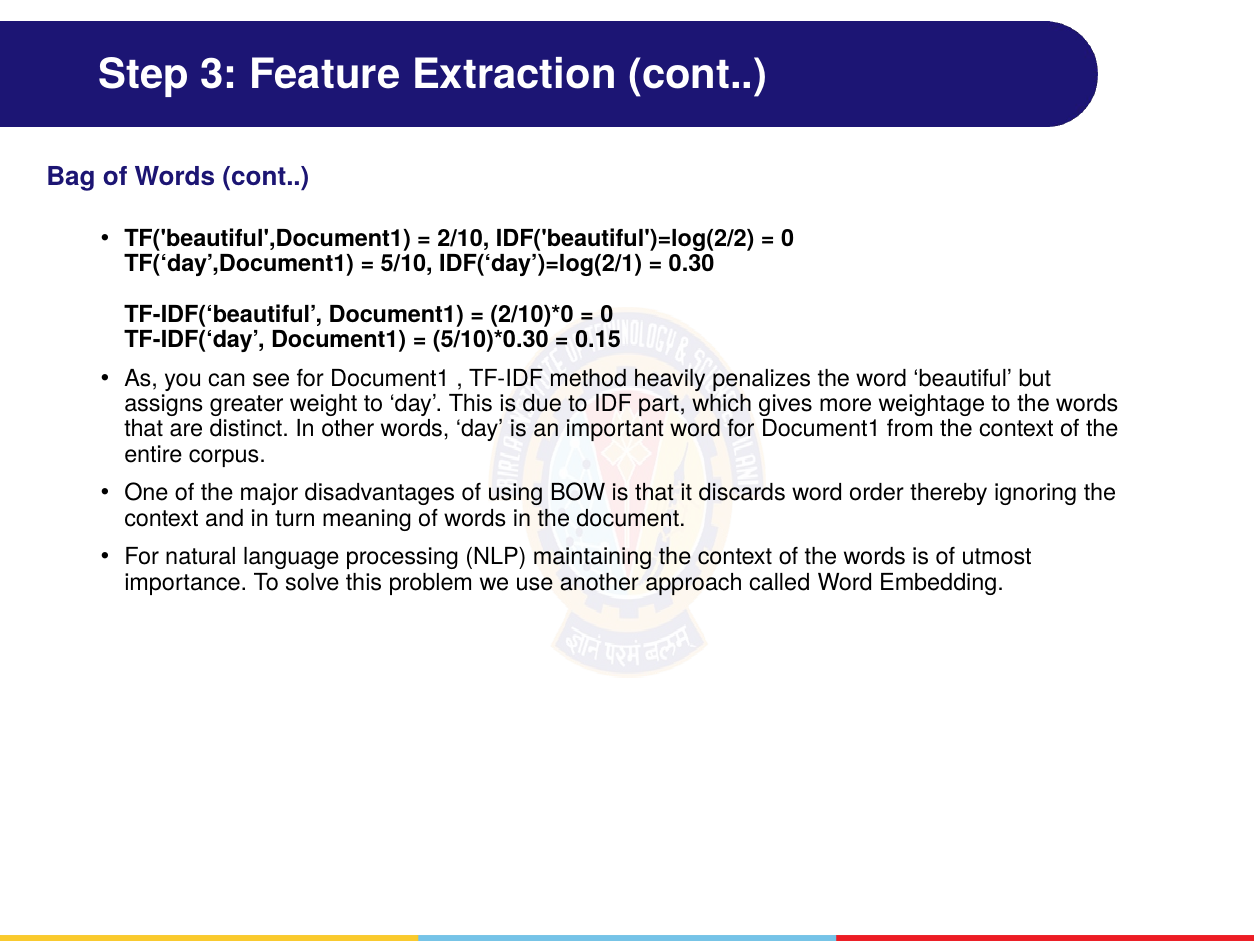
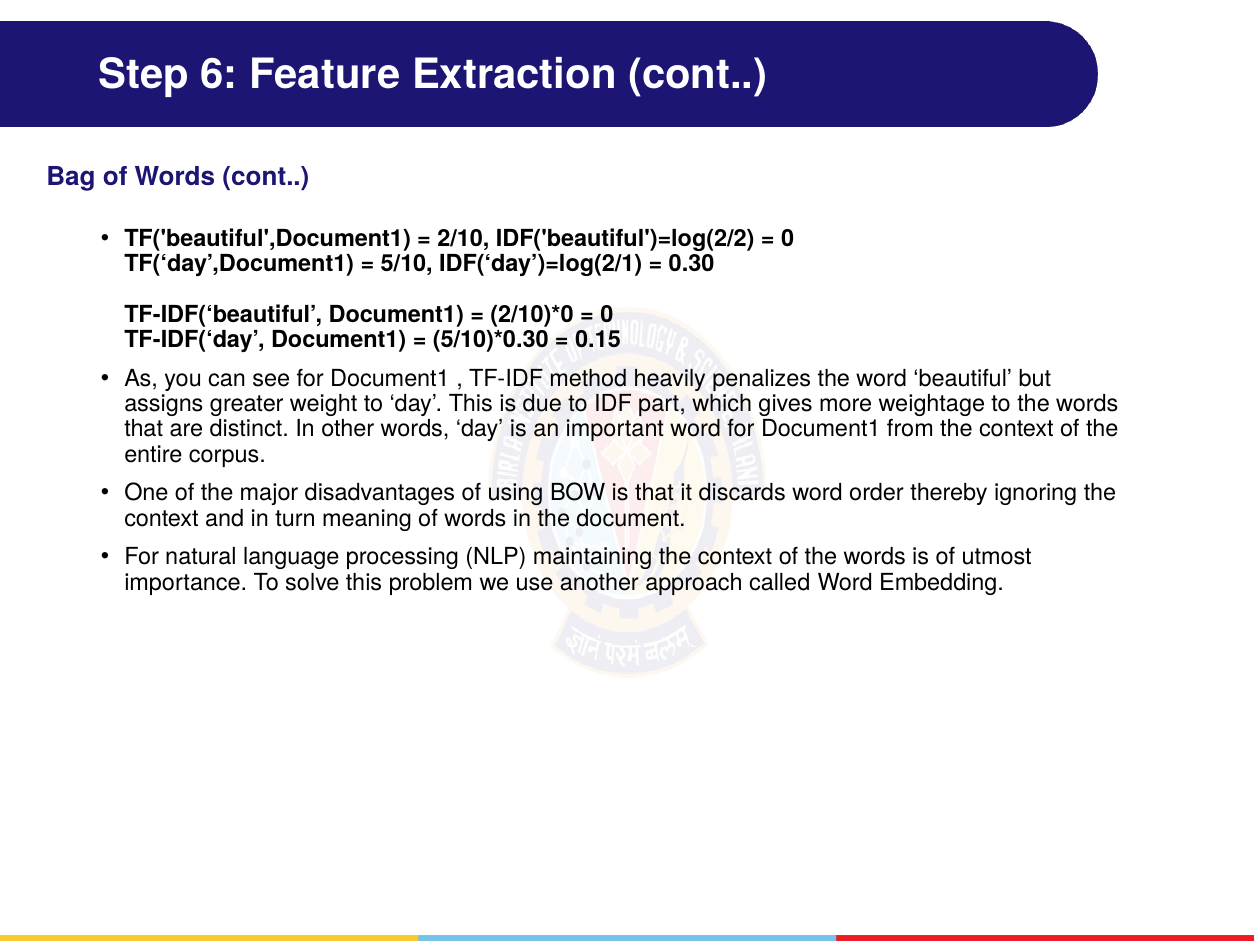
3: 3 -> 6
